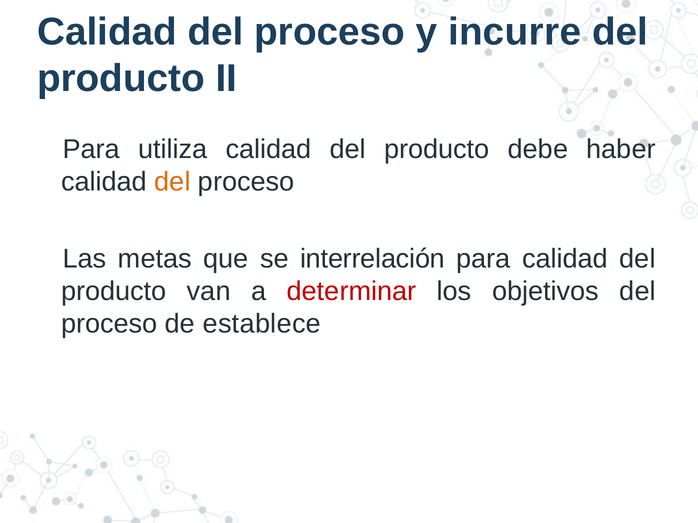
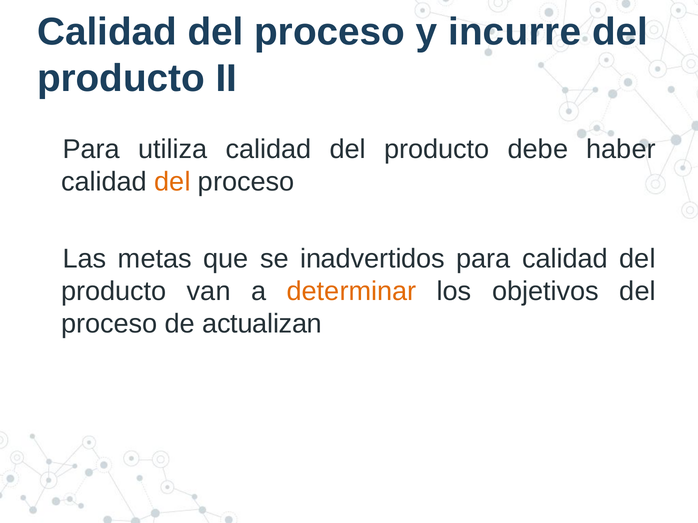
interrelación: interrelación -> inadvertidos
determinar colour: red -> orange
establece: establece -> actualizan
